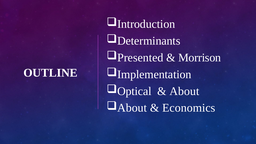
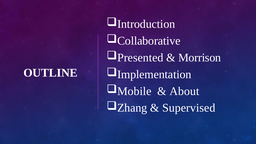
Determinants: Determinants -> Collaborative
Optical: Optical -> Mobile
About at (132, 108): About -> Zhang
Economics: Economics -> Supervised
